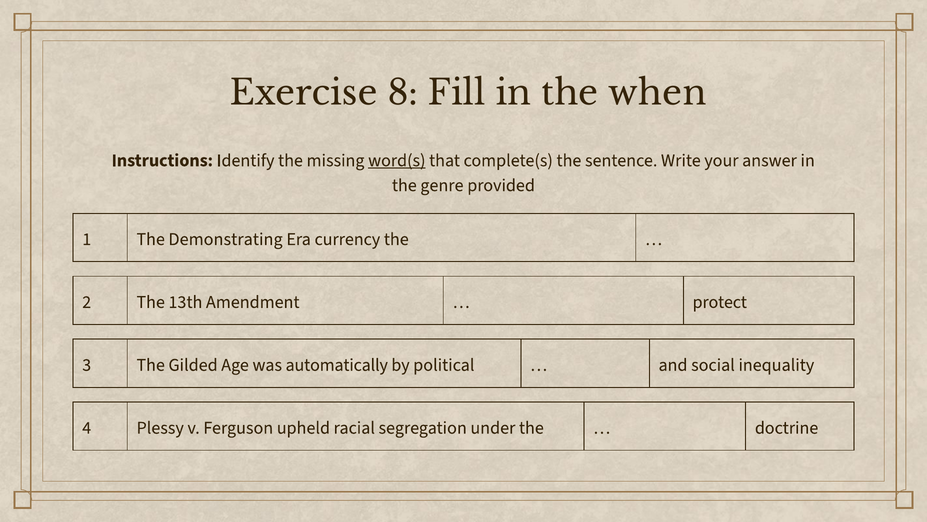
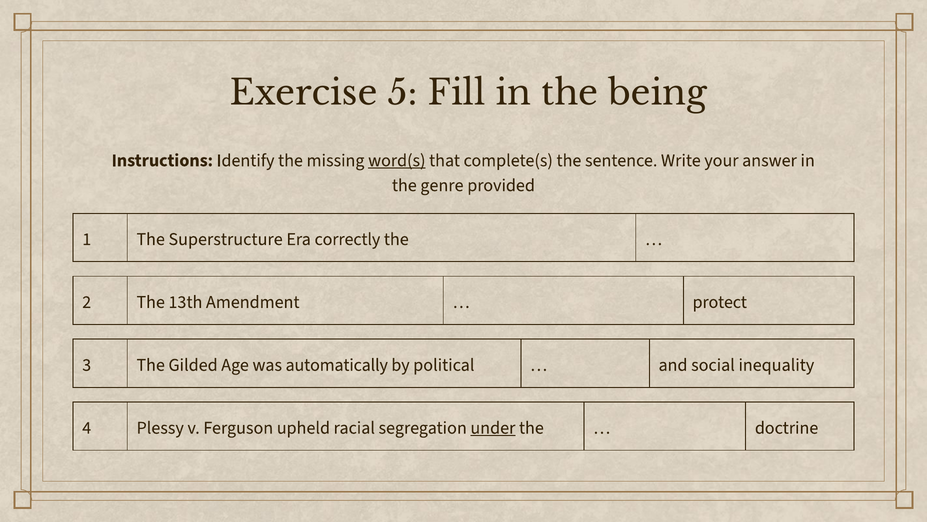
8: 8 -> 5
when: when -> being
Demonstrating: Demonstrating -> Superstructure
currency: currency -> correctly
under underline: none -> present
